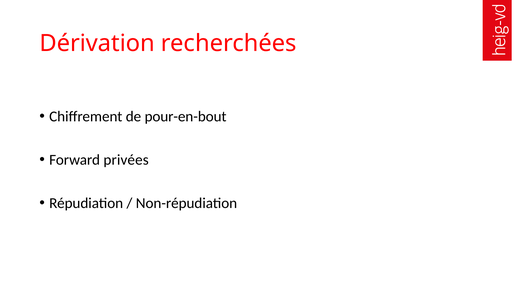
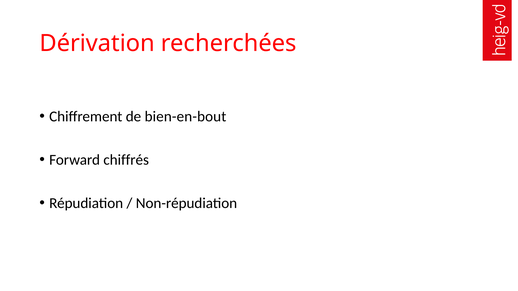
pour-en-bout: pour-en-bout -> bien-en-bout
privées: privées -> chiffrés
